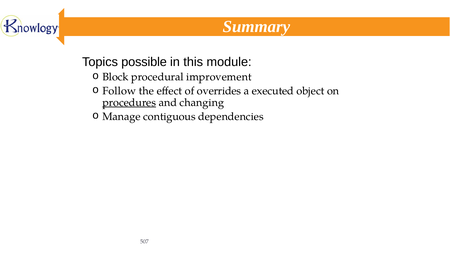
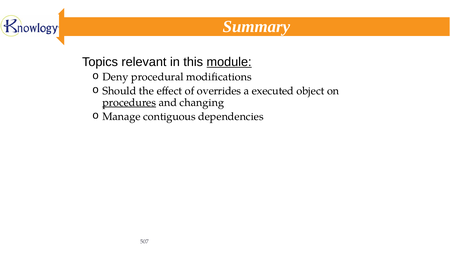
possible: possible -> relevant
module underline: none -> present
Block: Block -> Deny
improvement: improvement -> modifications
Follow: Follow -> Should
